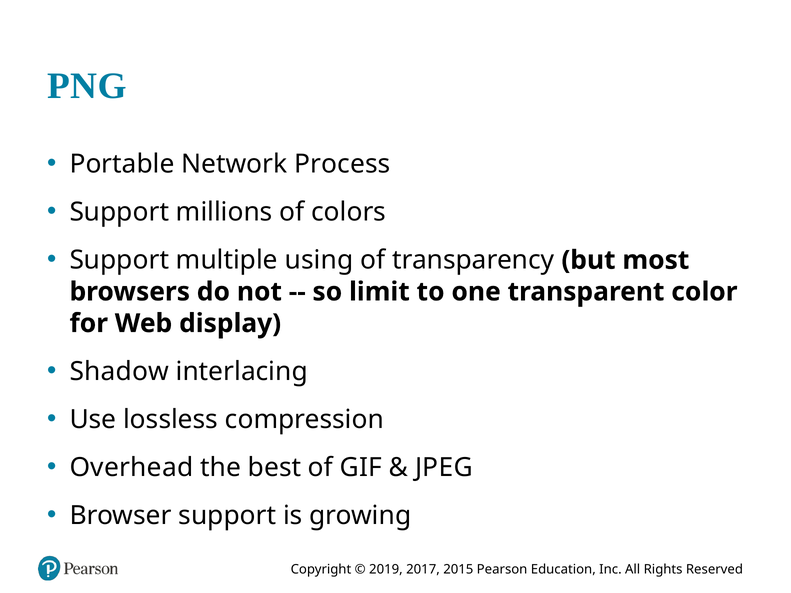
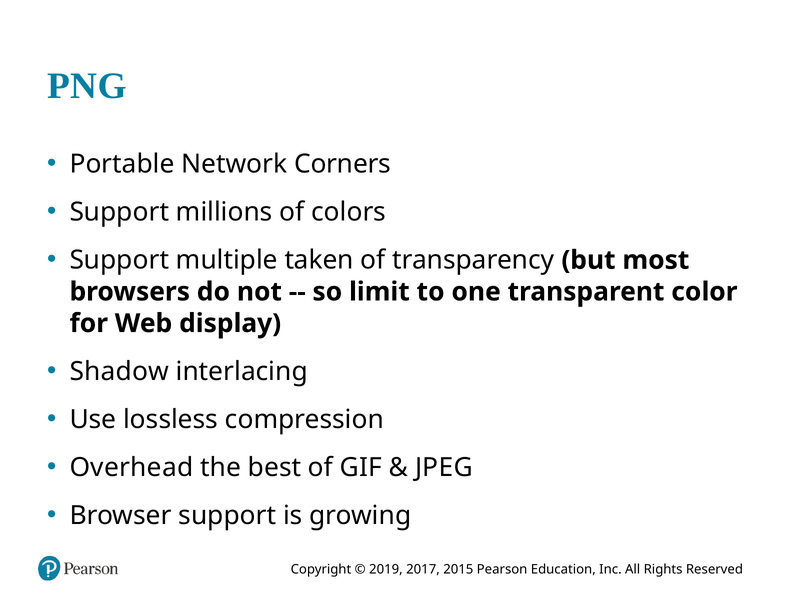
Process: Process -> Corners
using: using -> taken
